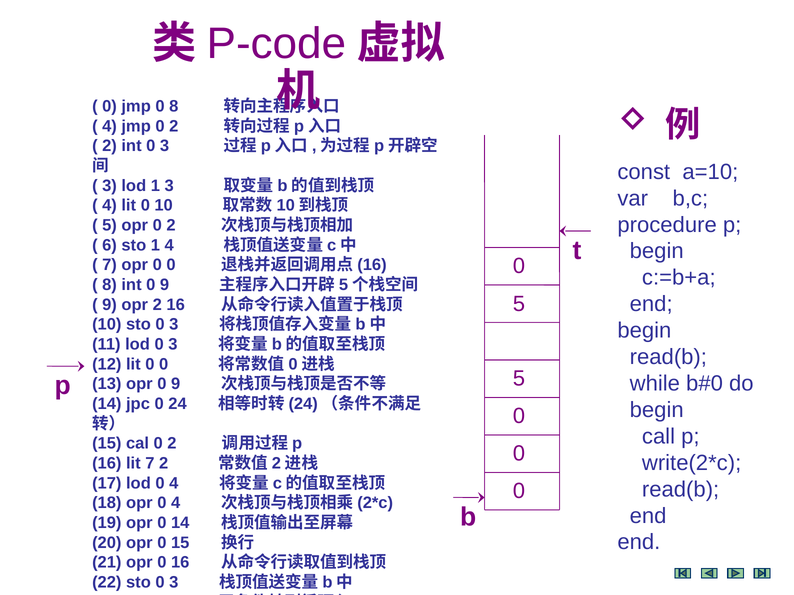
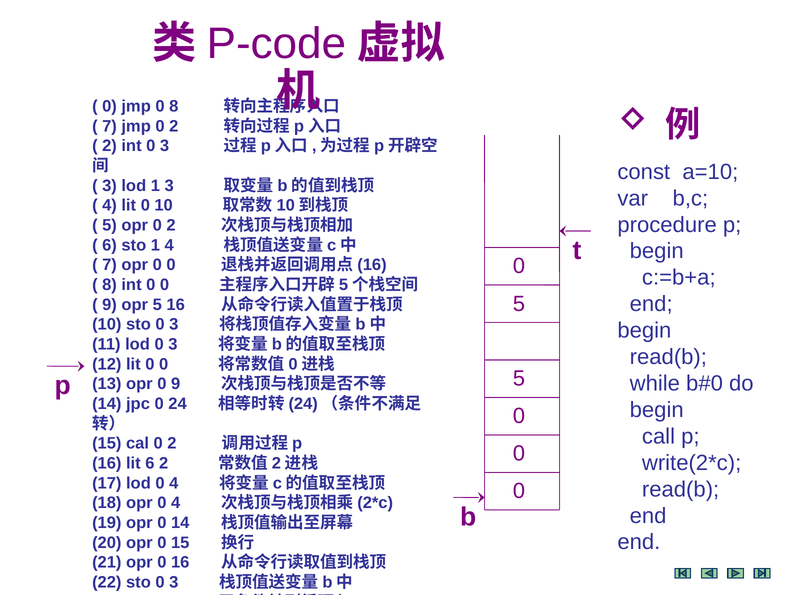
4 at (110, 126): 4 -> 7
int 0 9: 9 -> 0
opr 2: 2 -> 5
lit 7: 7 -> 6
